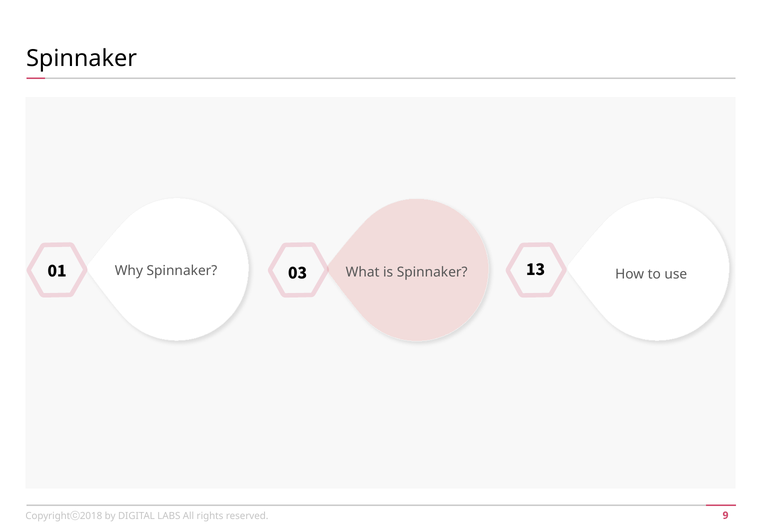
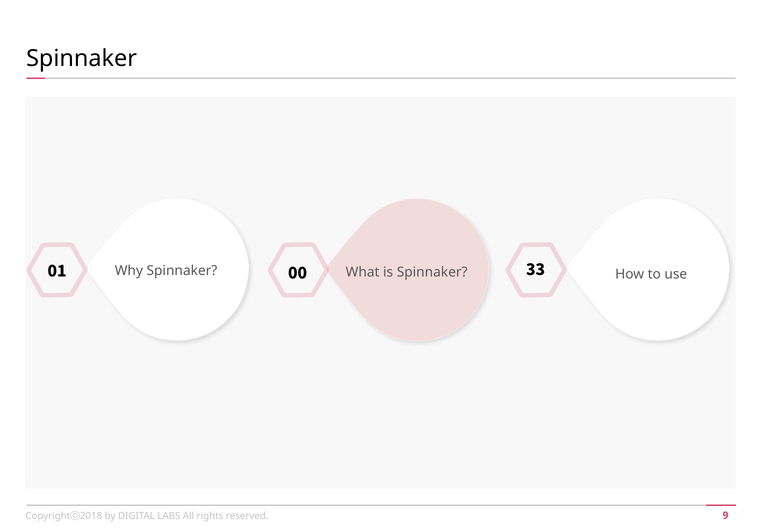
03: 03 -> 00
13: 13 -> 33
